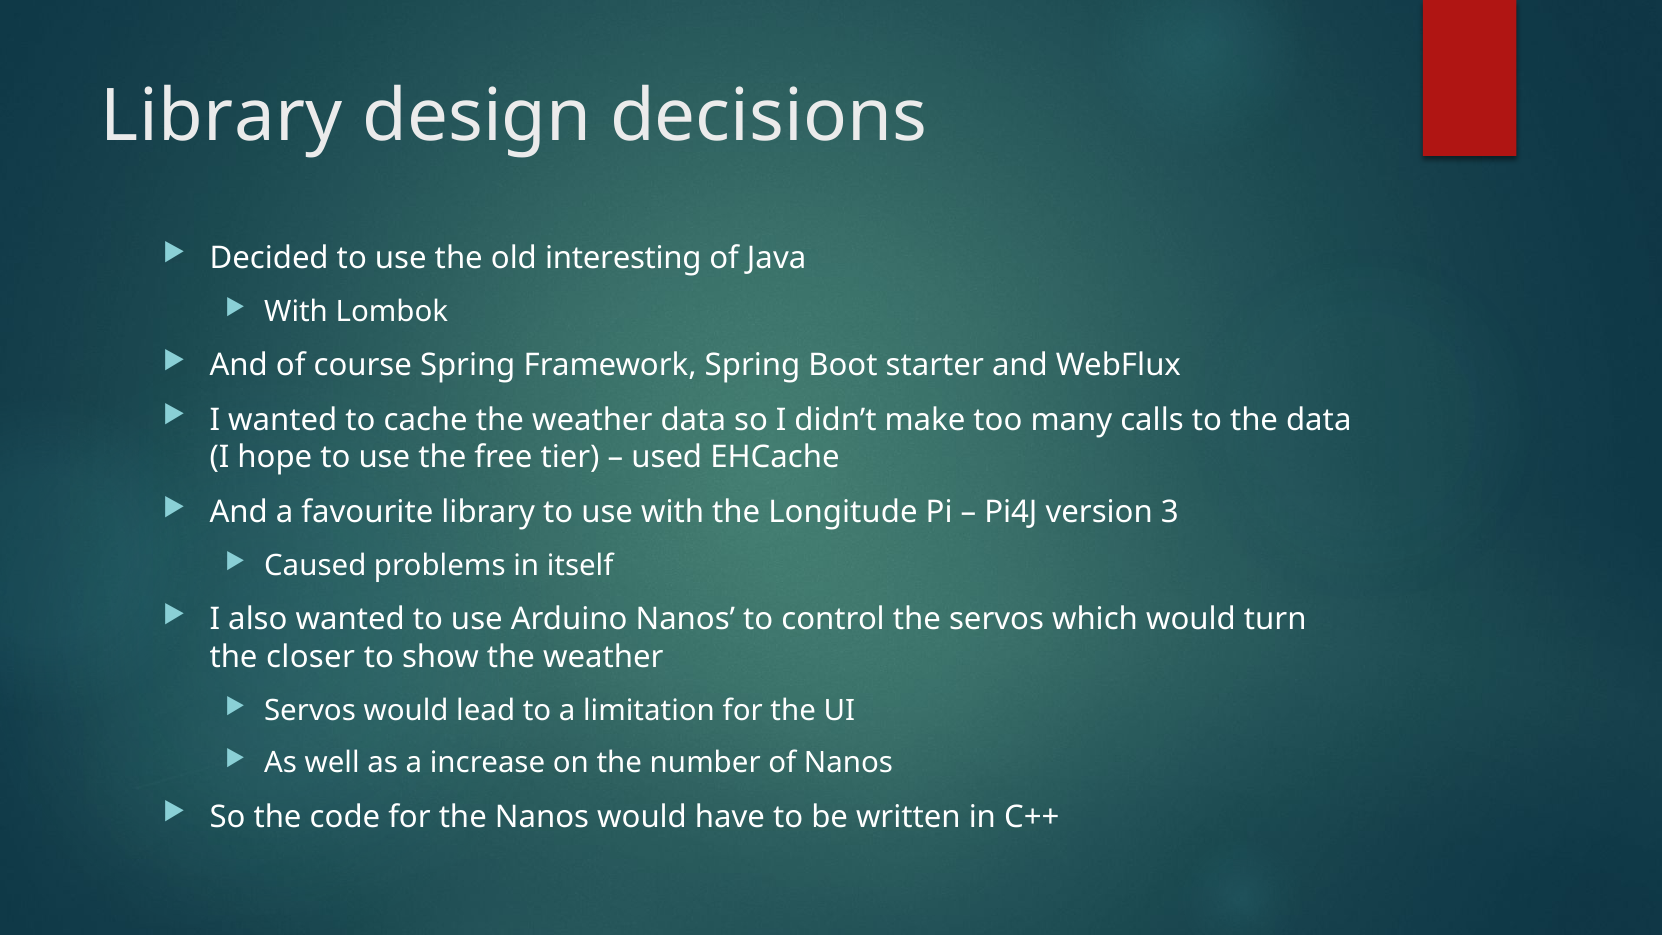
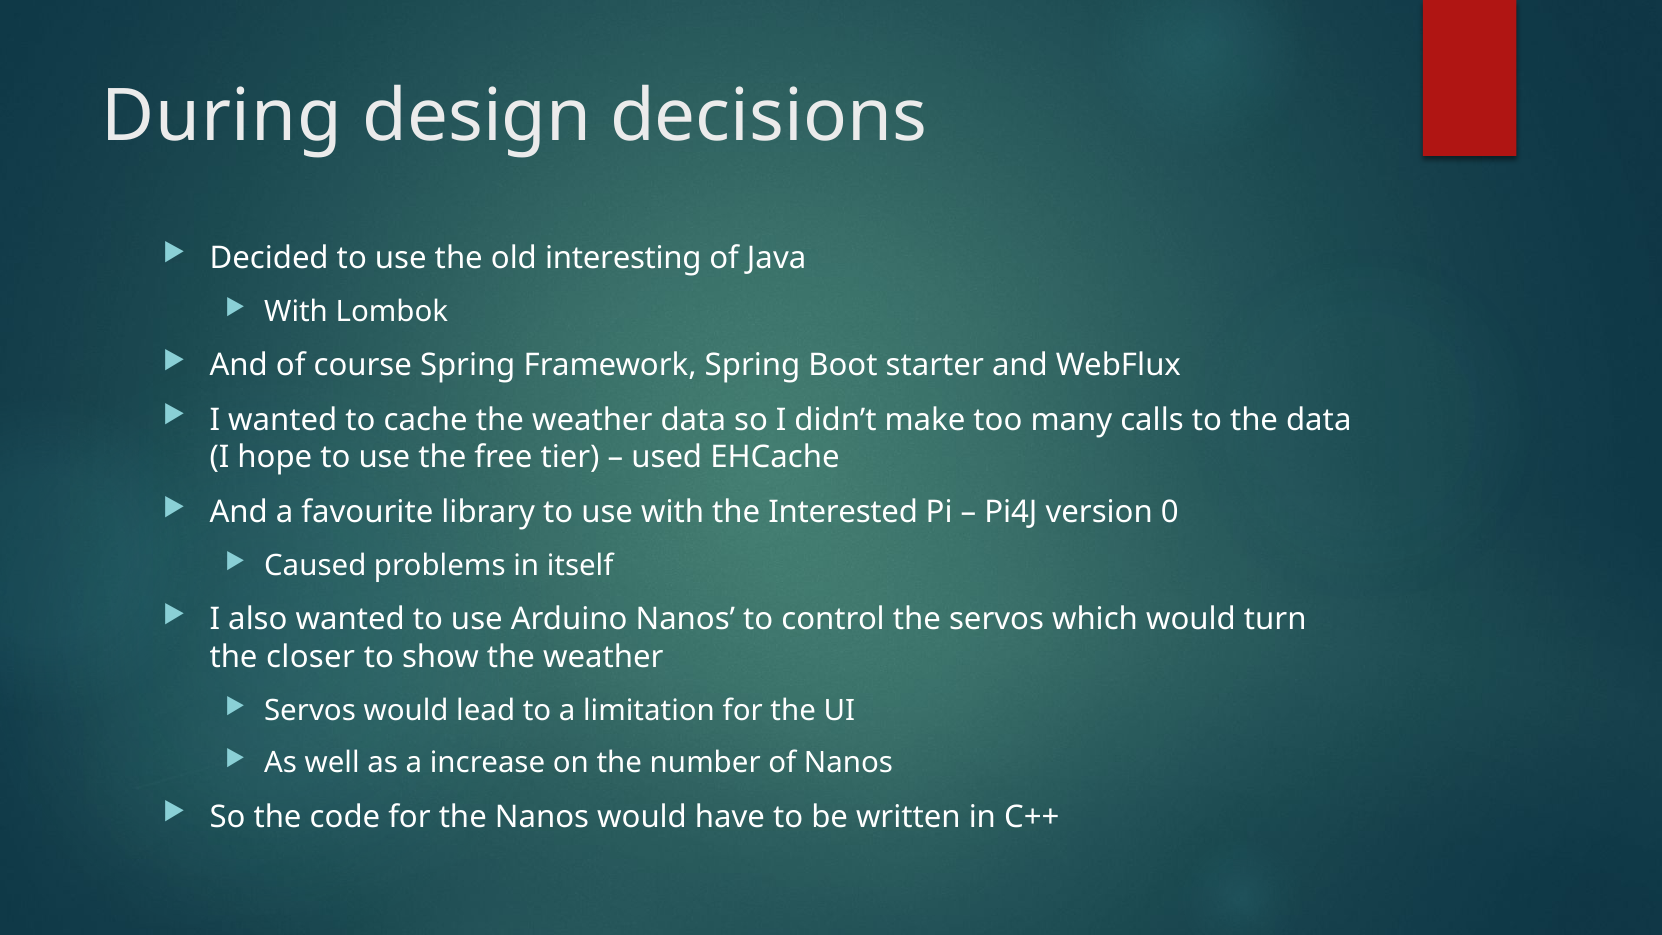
Library at (222, 117): Library -> During
Longitude: Longitude -> Interested
3: 3 -> 0
